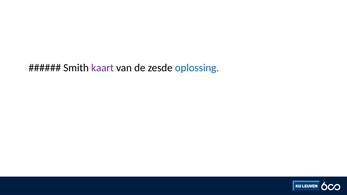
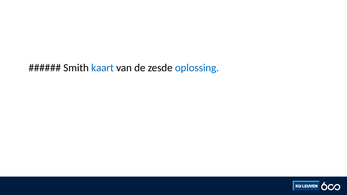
kaart colour: purple -> blue
